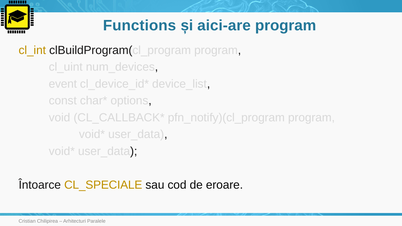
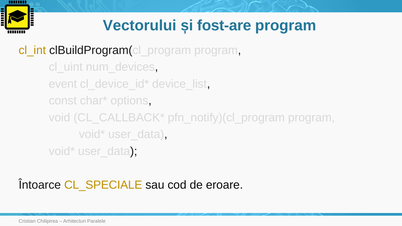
Functions: Functions -> Vectorului
aici-are: aici-are -> fost-are
